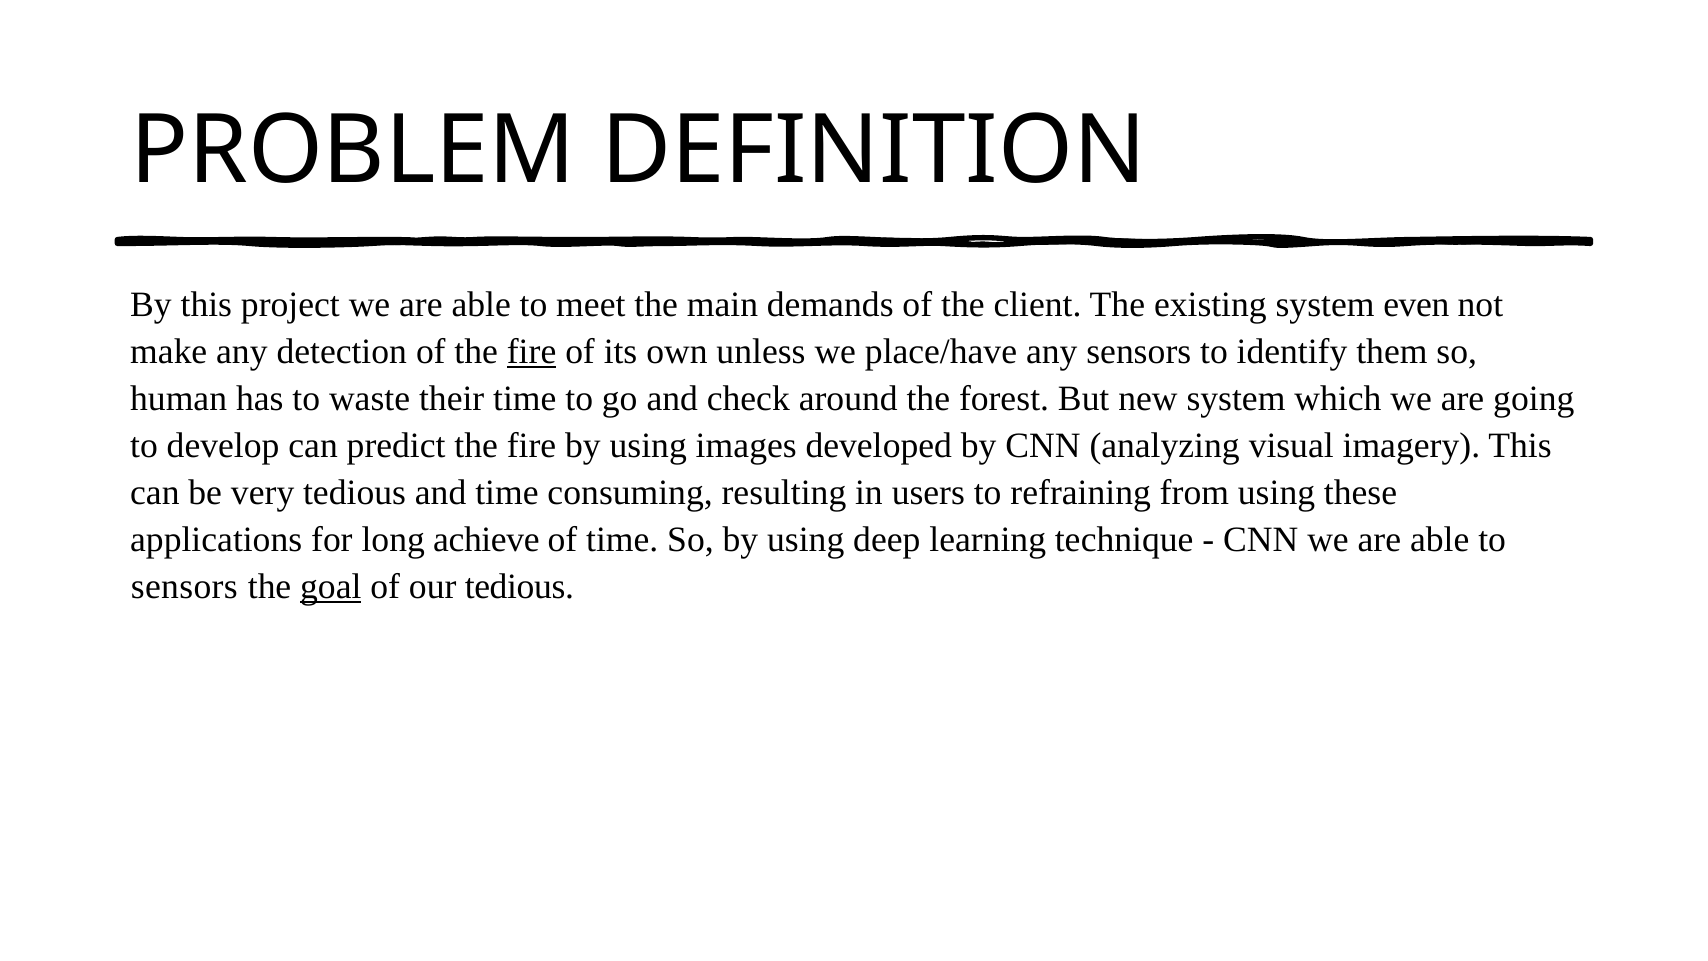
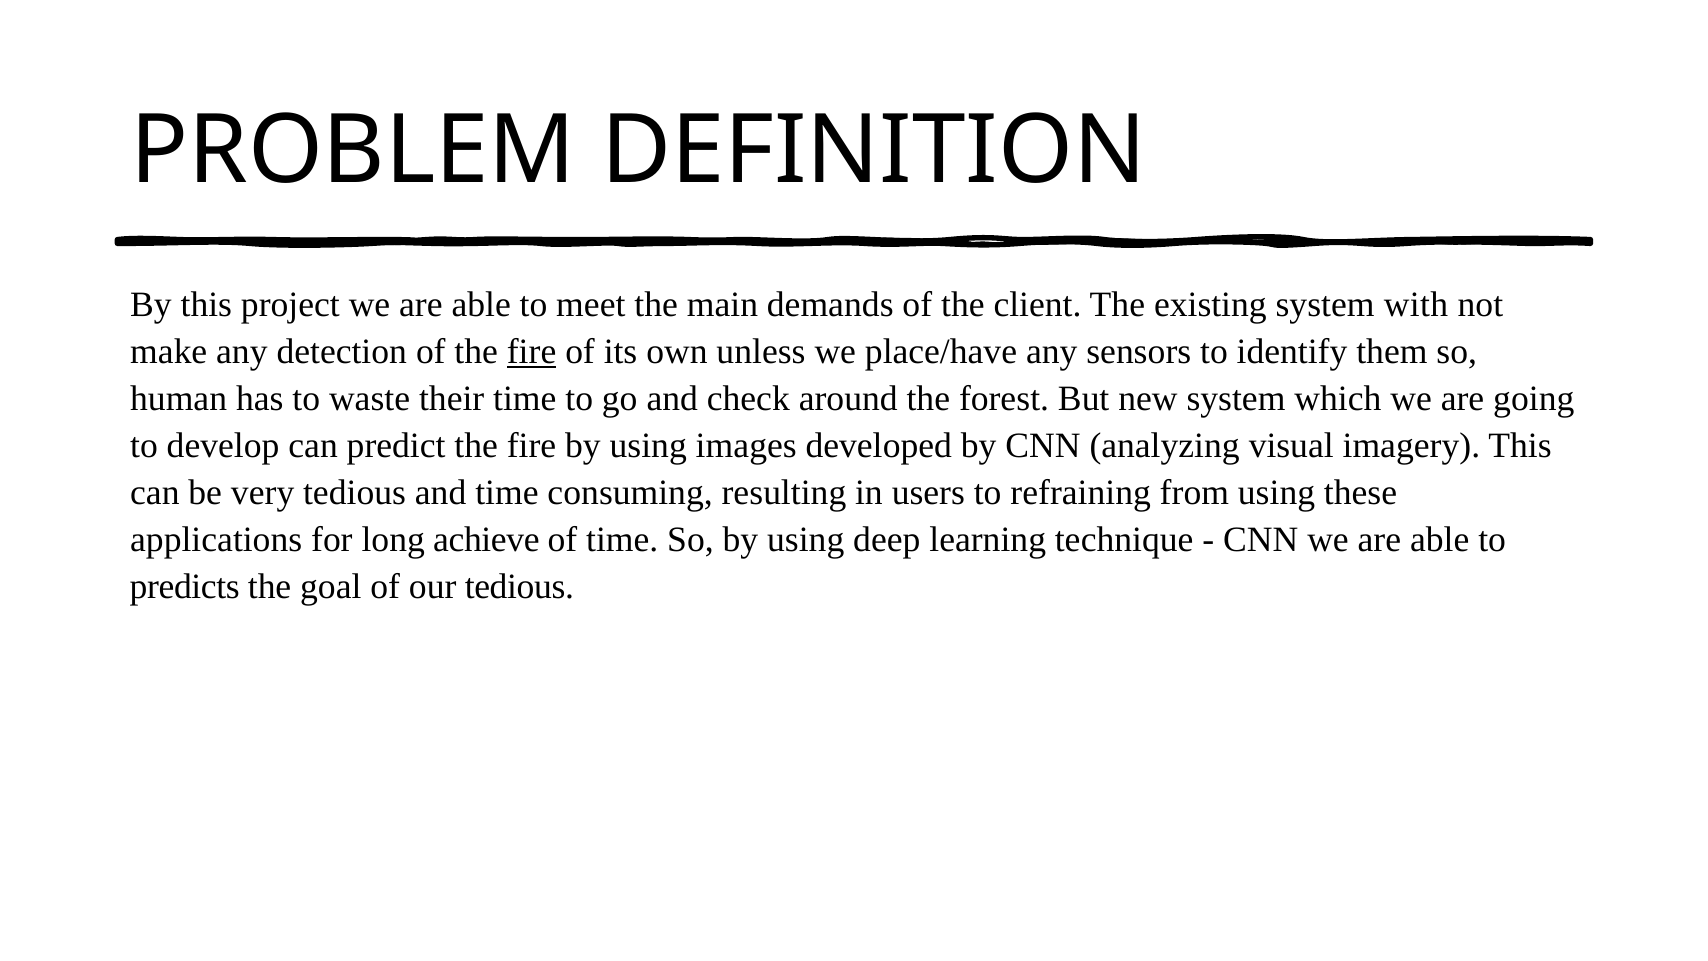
even: even -> with
sensors at (184, 587): sensors -> predicts
goal underline: present -> none
